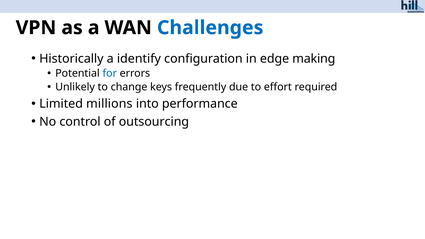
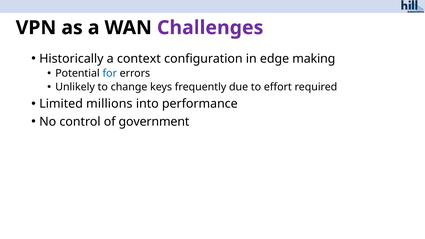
Challenges colour: blue -> purple
identify: identify -> context
outsourcing: outsourcing -> government
